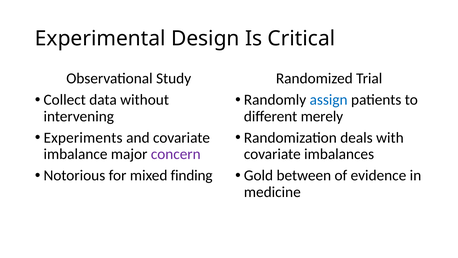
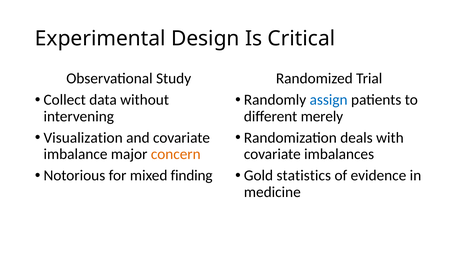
Experiments: Experiments -> Visualization
concern colour: purple -> orange
between: between -> statistics
